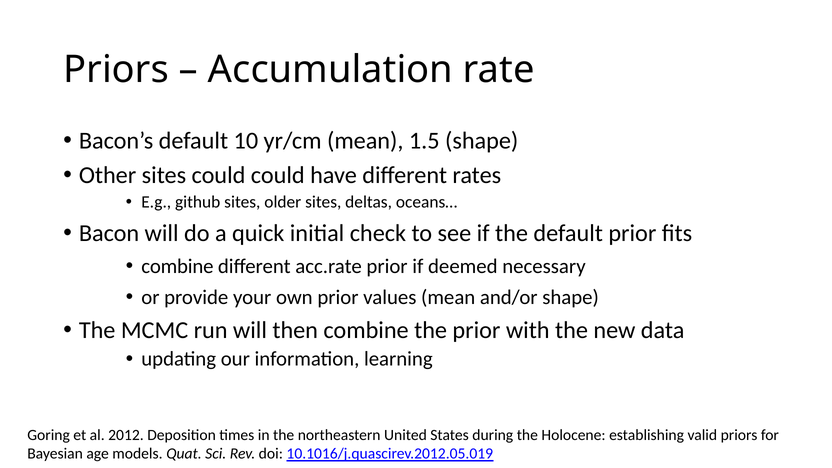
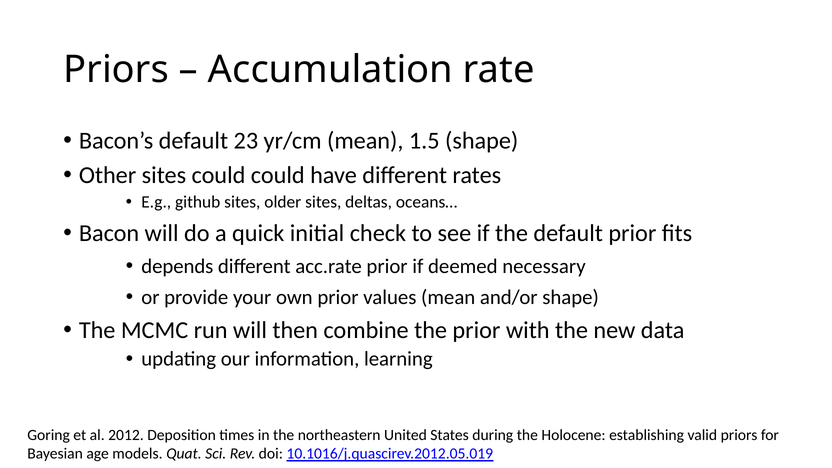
10: 10 -> 23
combine at (177, 266): combine -> depends
